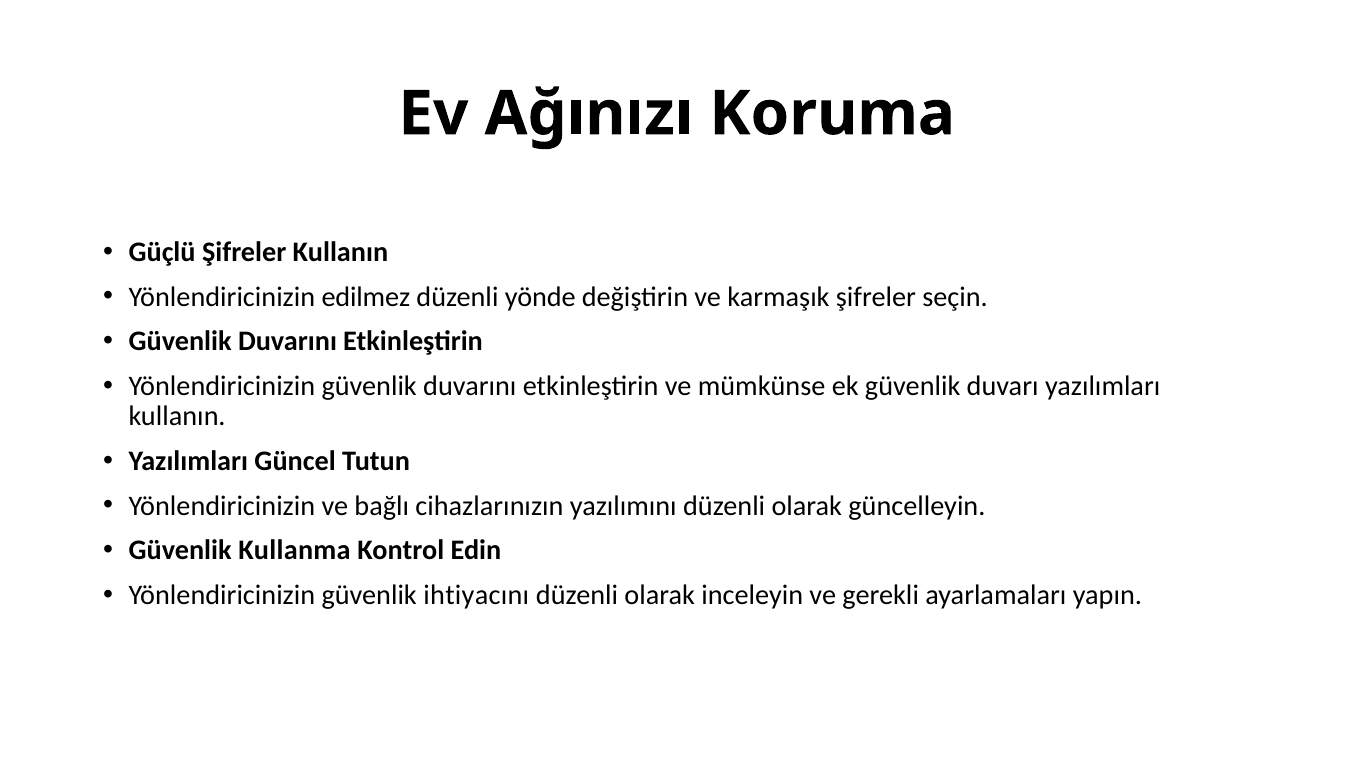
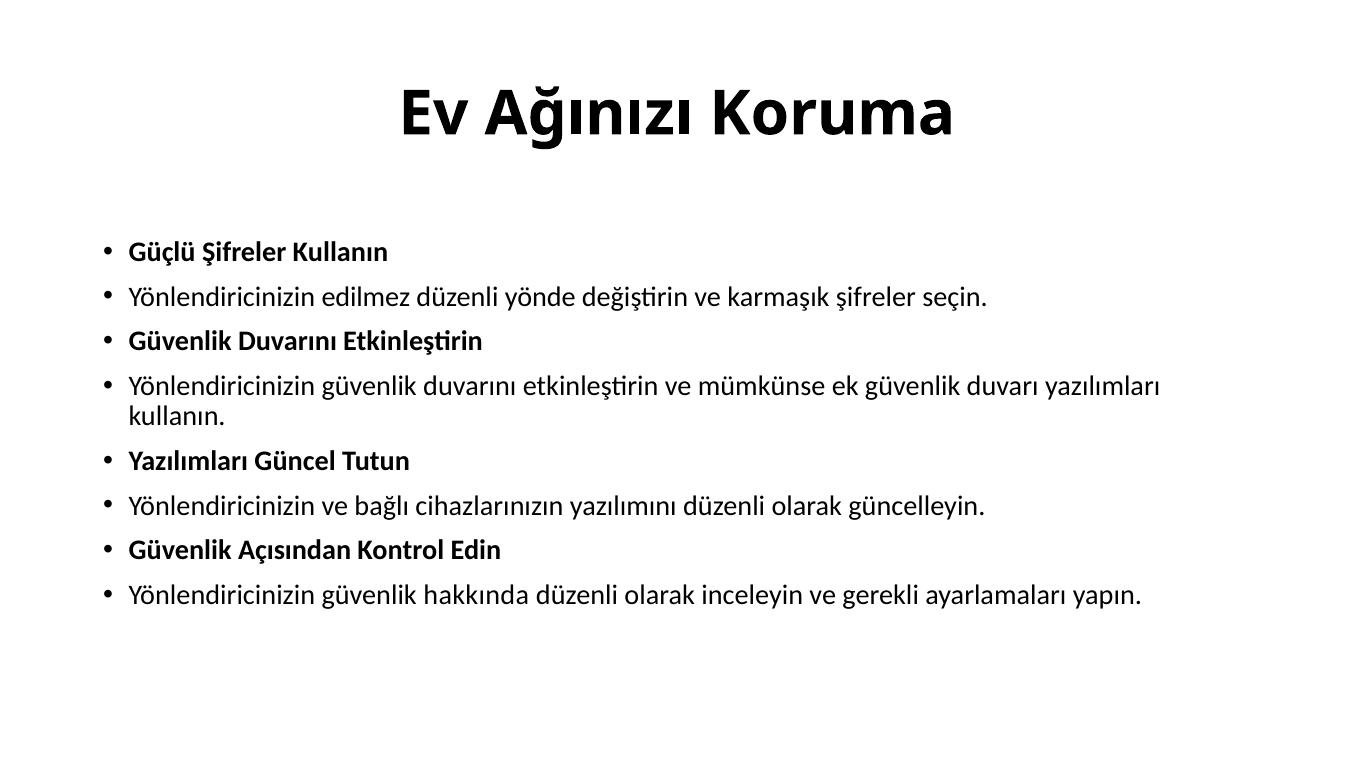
Kullanma: Kullanma -> Açısından
ihtiyacını: ihtiyacını -> hakkında
